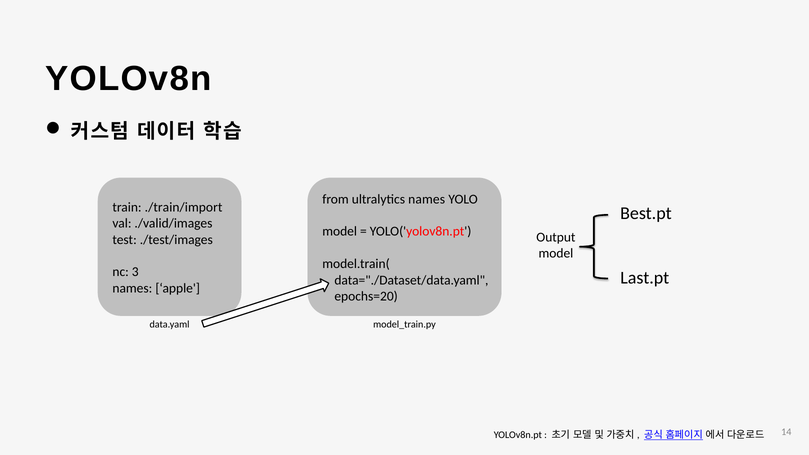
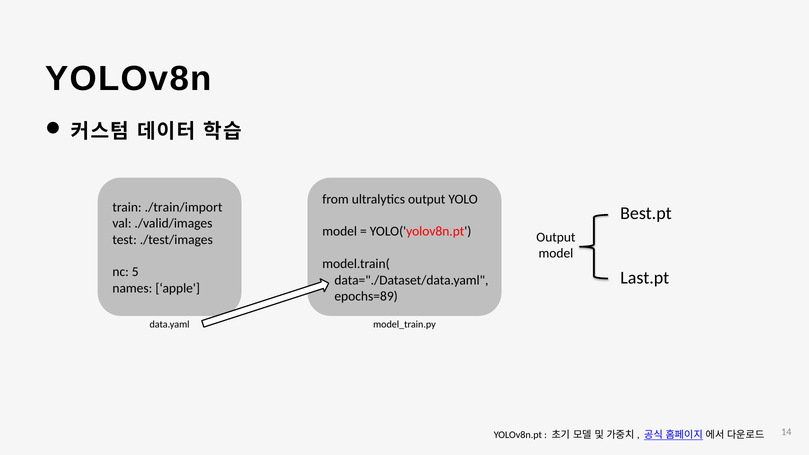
ultralytics names: names -> output
3: 3 -> 5
epochs=20: epochs=20 -> epochs=89
